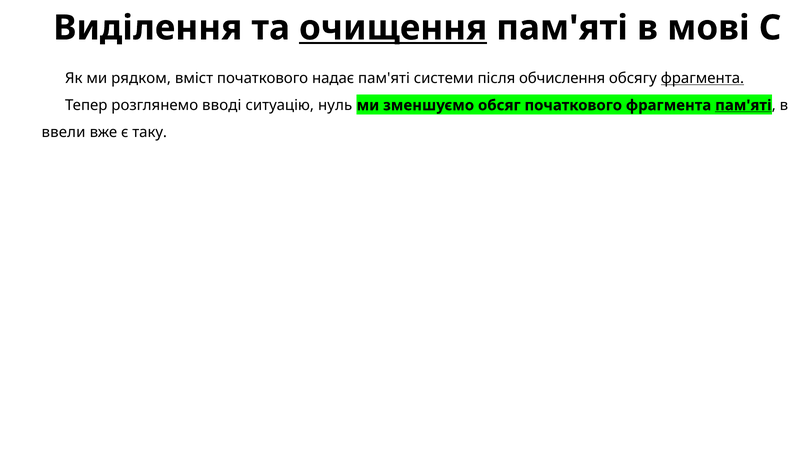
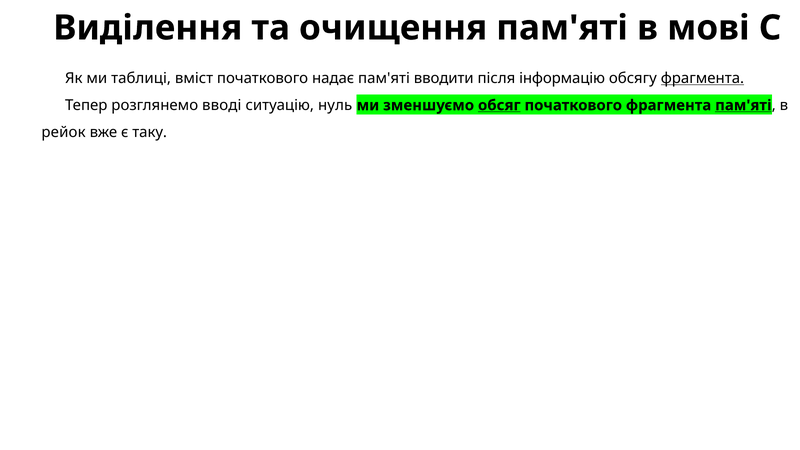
очищення underline: present -> none
рядком: рядком -> таблиці
системи: системи -> вводити
обчислення: обчислення -> інформацію
обсяг underline: none -> present
ввели: ввели -> рейок
